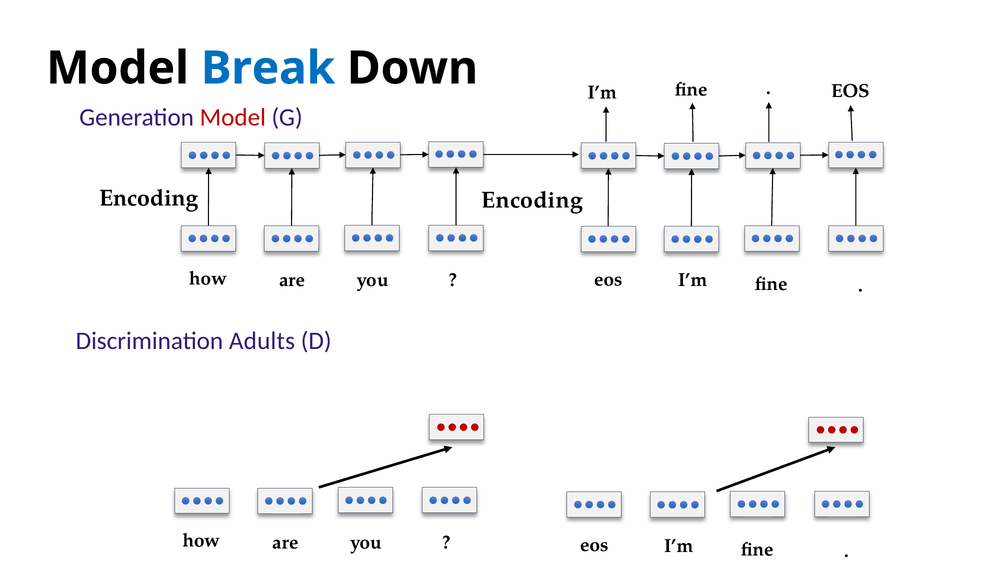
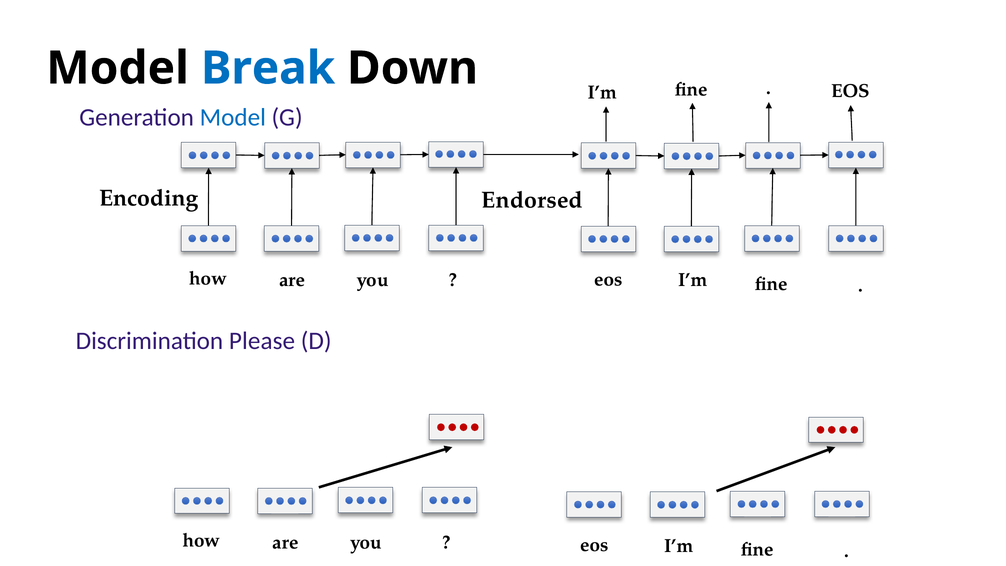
Model at (233, 117) colour: red -> blue
Encoding Encoding: Encoding -> Endorsed
Adults: Adults -> Please
